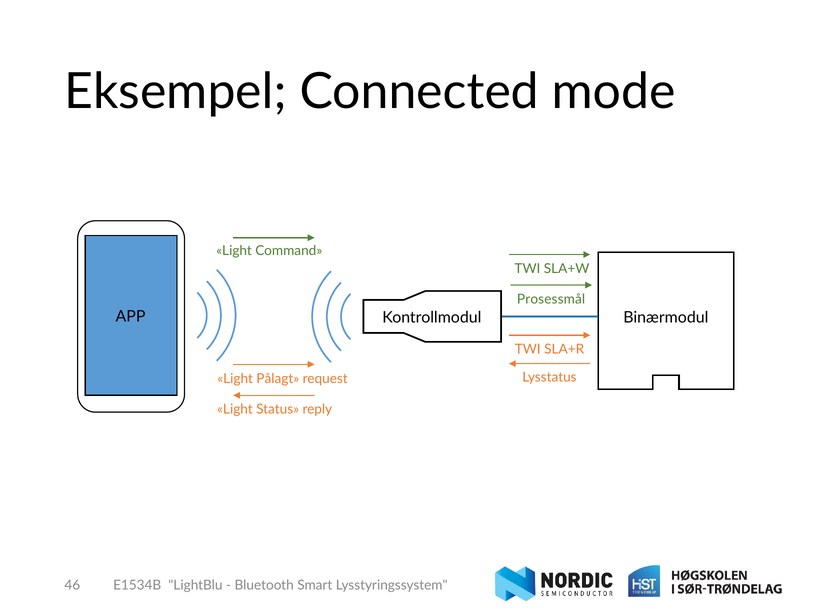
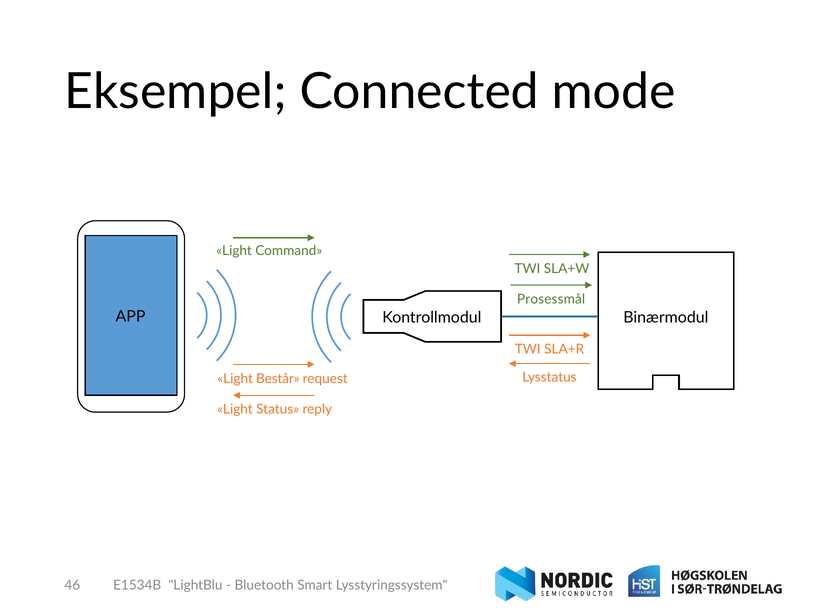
Pålagt: Pålagt -> Består
